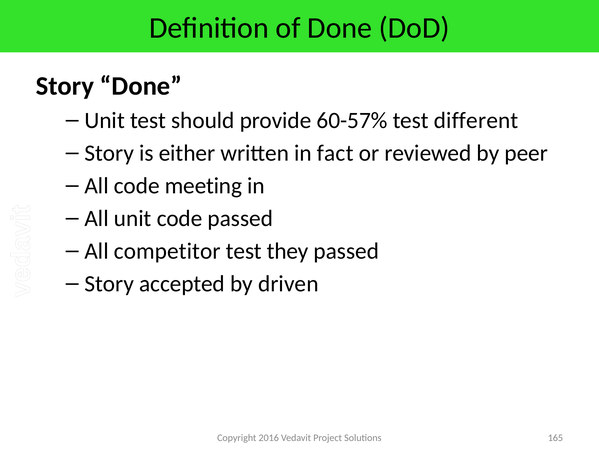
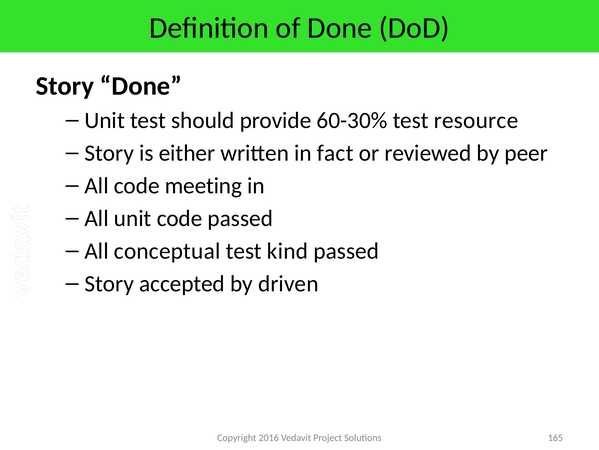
60-57%: 60-57% -> 60-30%
different: different -> resource
competitor: competitor -> conceptual
they: they -> kind
